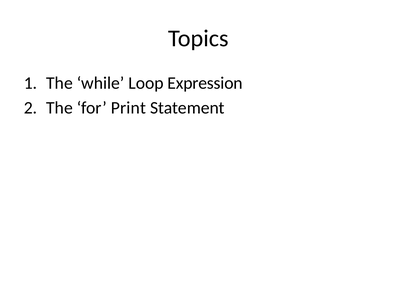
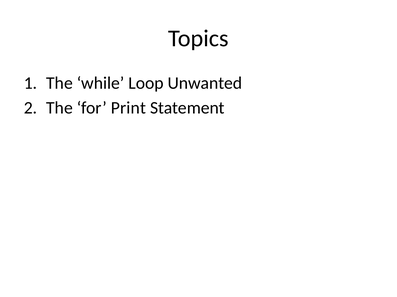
Expression: Expression -> Unwanted
